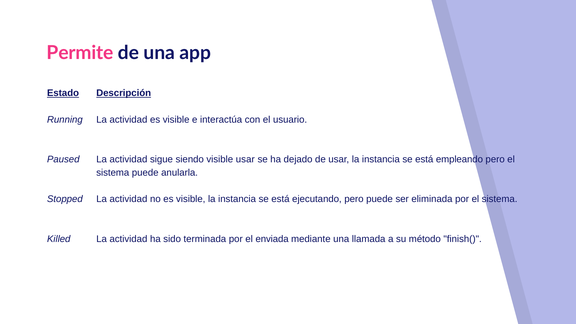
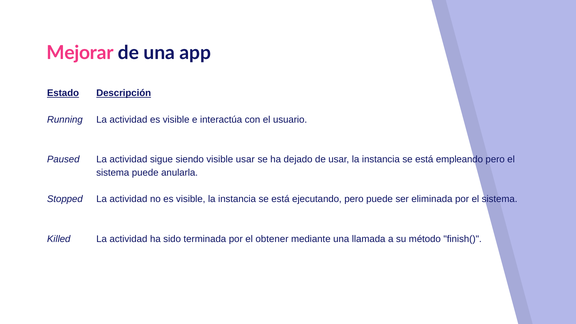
Permite: Permite -> Mejorar
enviada: enviada -> obtener
